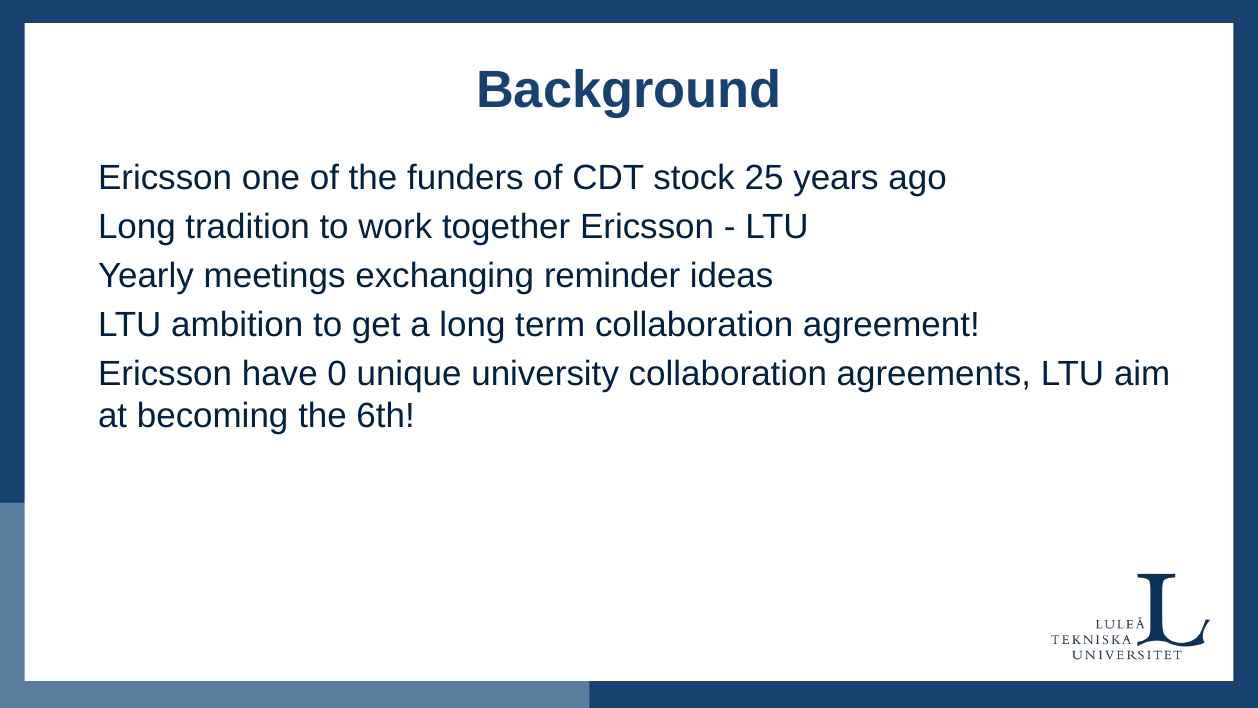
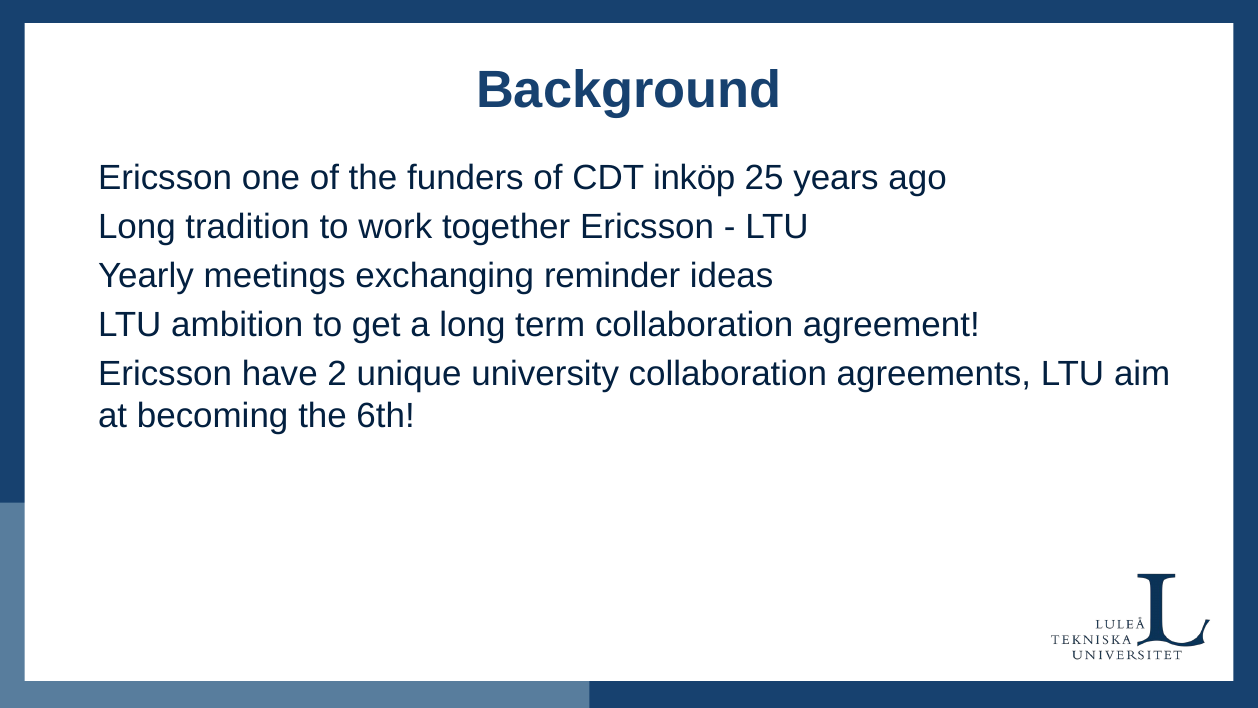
stock: stock -> inköp
0: 0 -> 2
